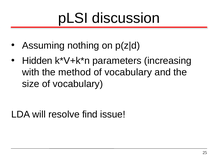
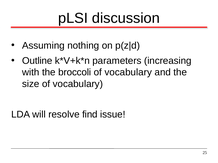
Hidden: Hidden -> Outline
method: method -> broccoli
